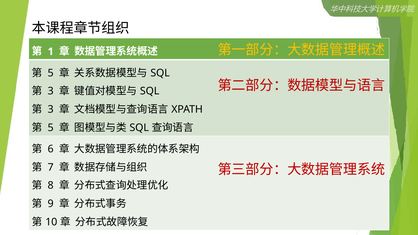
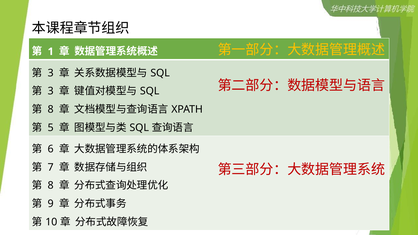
5 at (51, 73): 5 -> 3
3 at (51, 109): 3 -> 8
